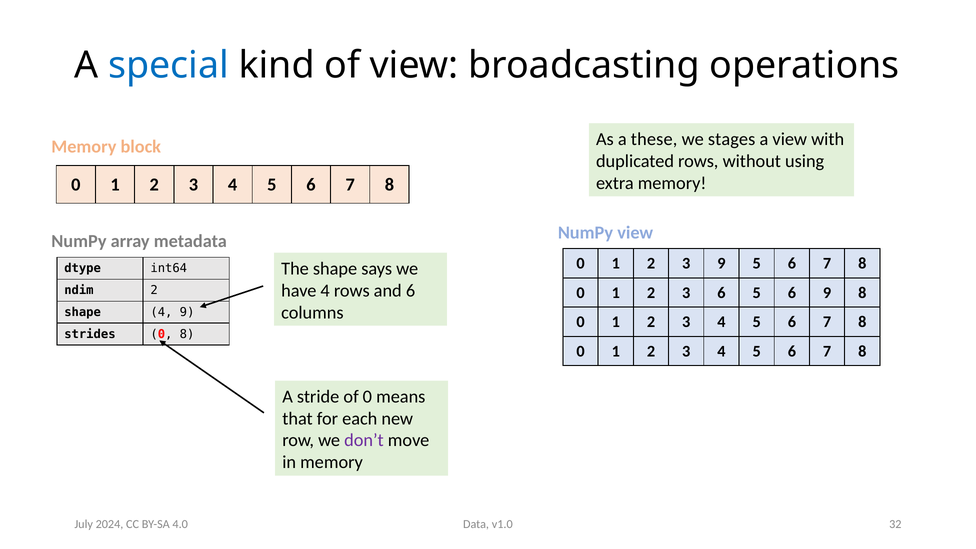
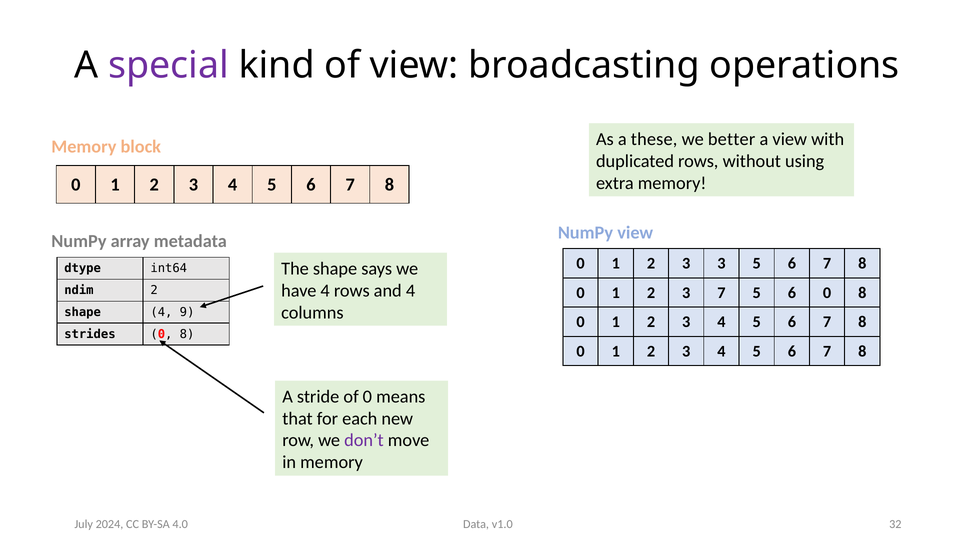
special colour: blue -> purple
stages: stages -> better
3 9: 9 -> 3
and 6: 6 -> 4
3 6: 6 -> 7
6 9: 9 -> 0
